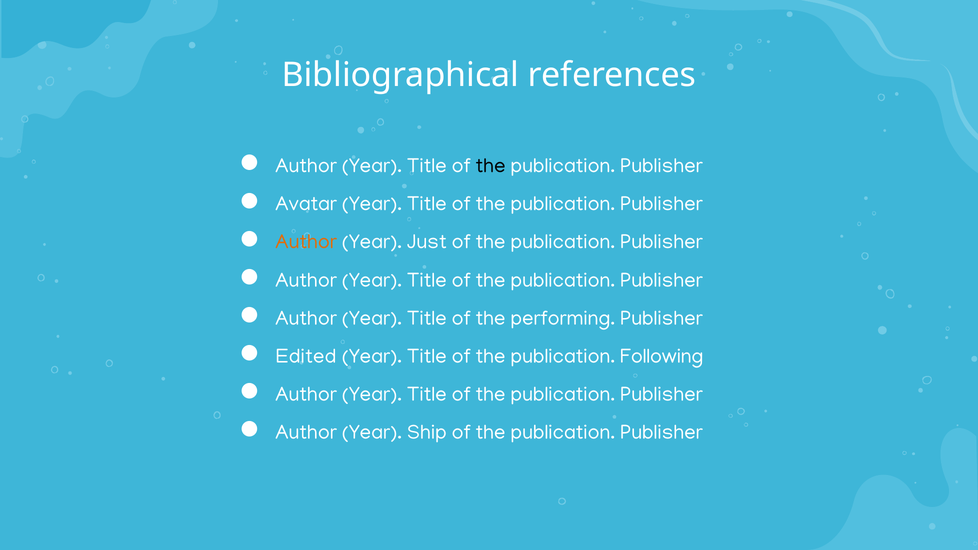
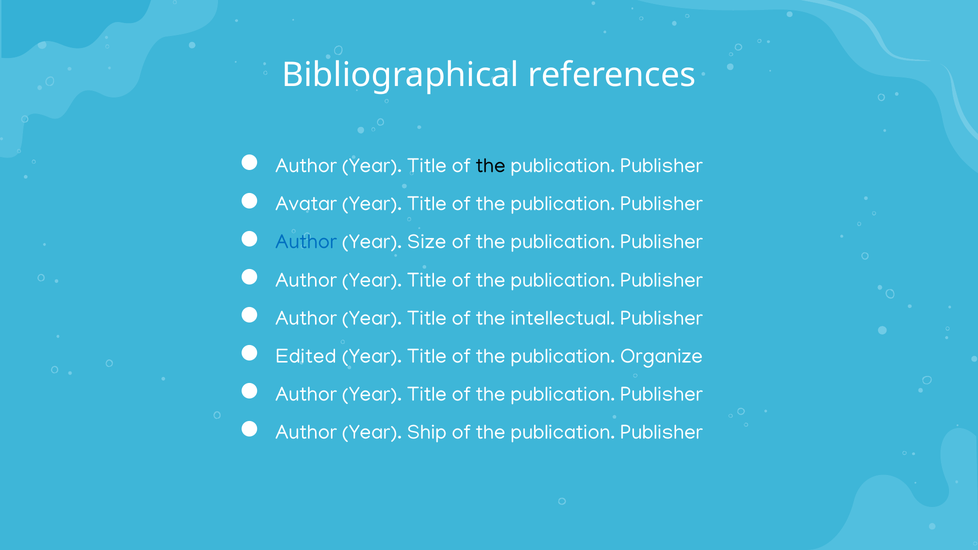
Author at (306, 242) colour: orange -> blue
Just: Just -> Size
performing: performing -> intellectual
Following: Following -> Organize
